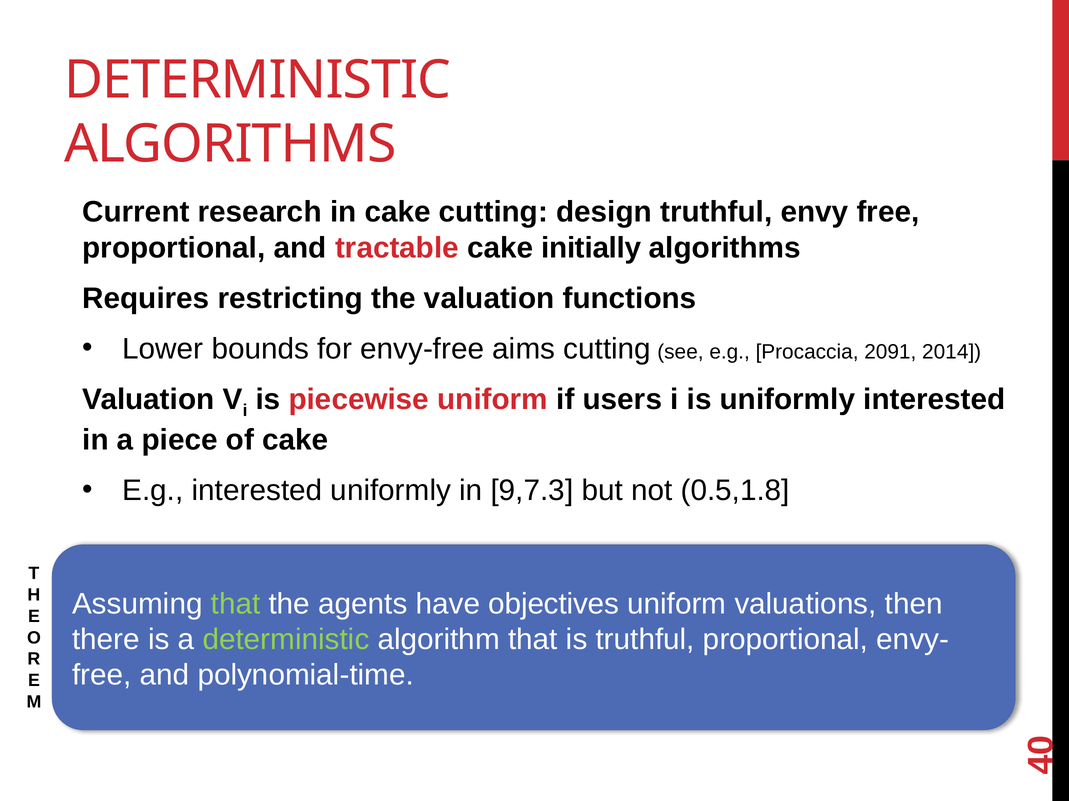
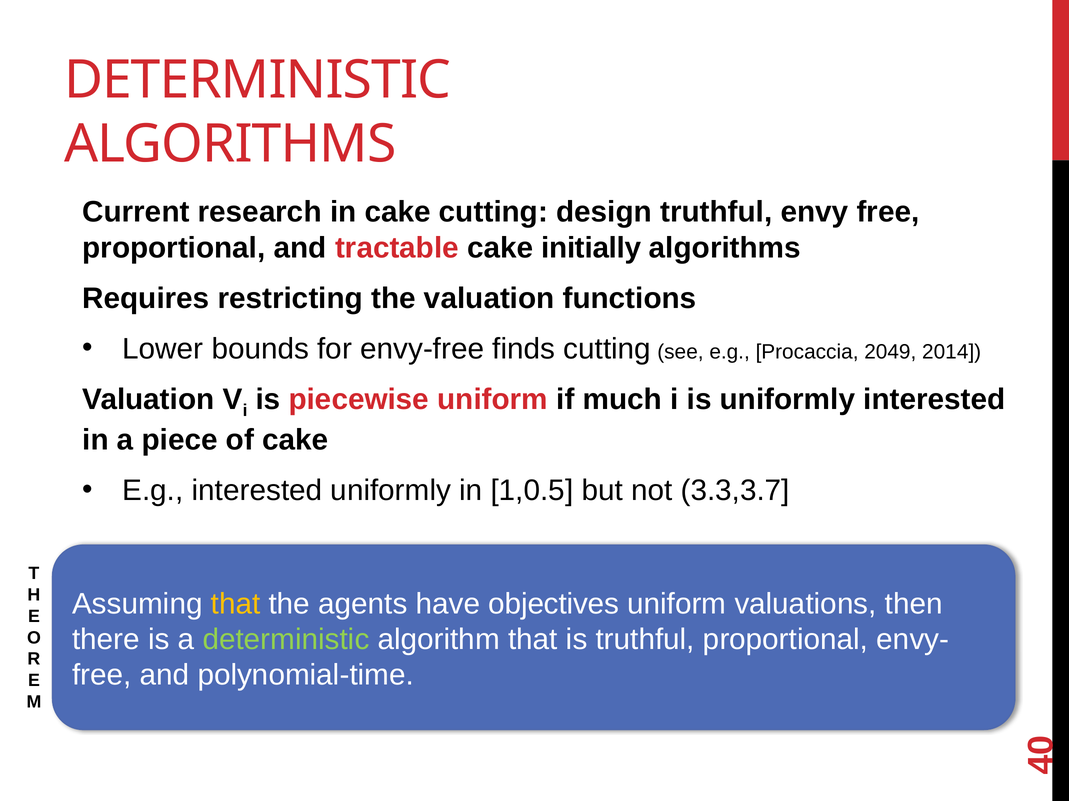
aims: aims -> finds
2091: 2091 -> 2049
users: users -> much
9,7.3: 9,7.3 -> 1,0.5
0.5,1.8: 0.5,1.8 -> 3.3,3.7
that at (236, 604) colour: light green -> yellow
